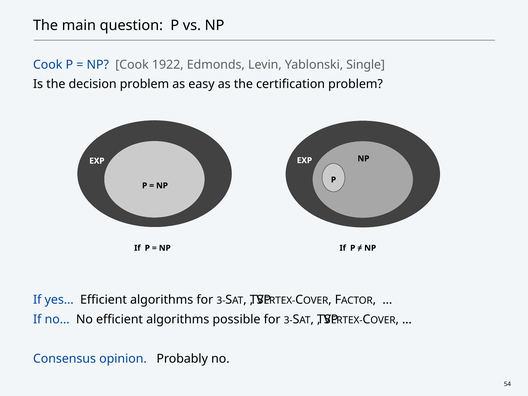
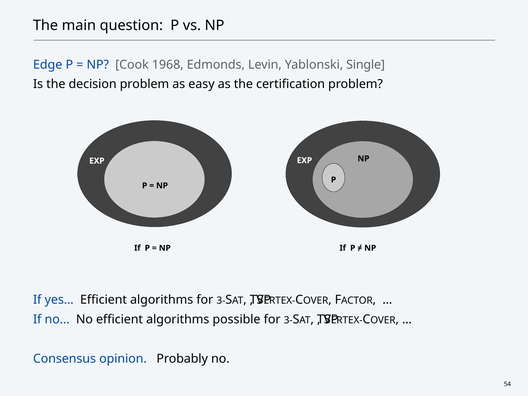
Cook at (48, 65): Cook -> Edge
1922: 1922 -> 1968
